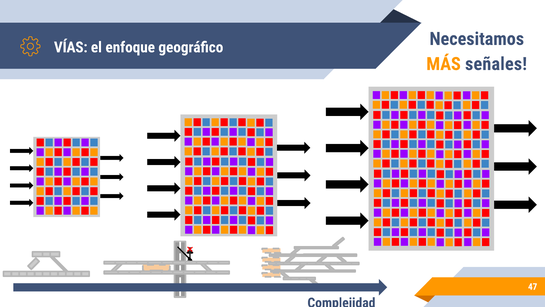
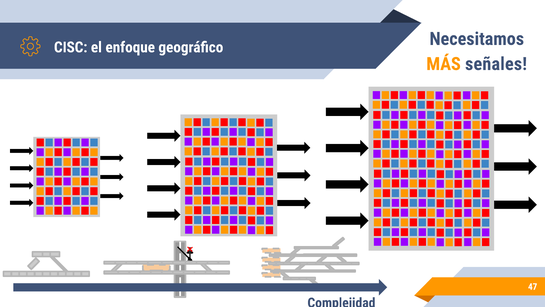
VÍAS: VÍAS -> CISC
